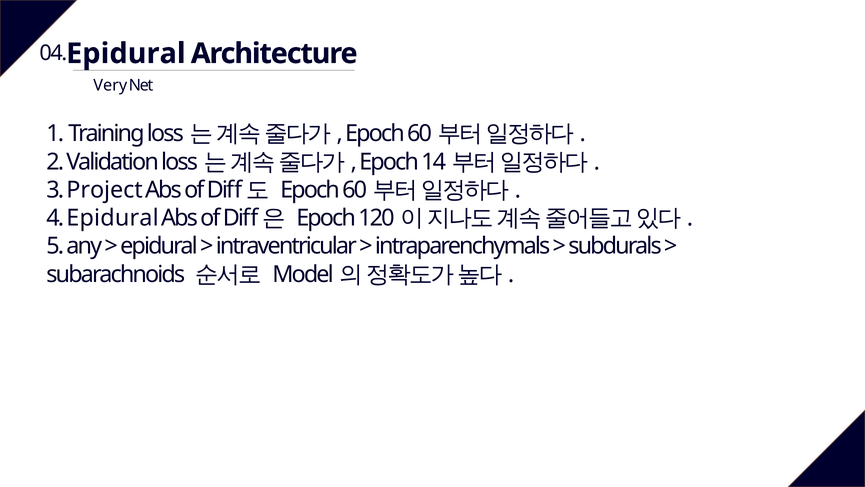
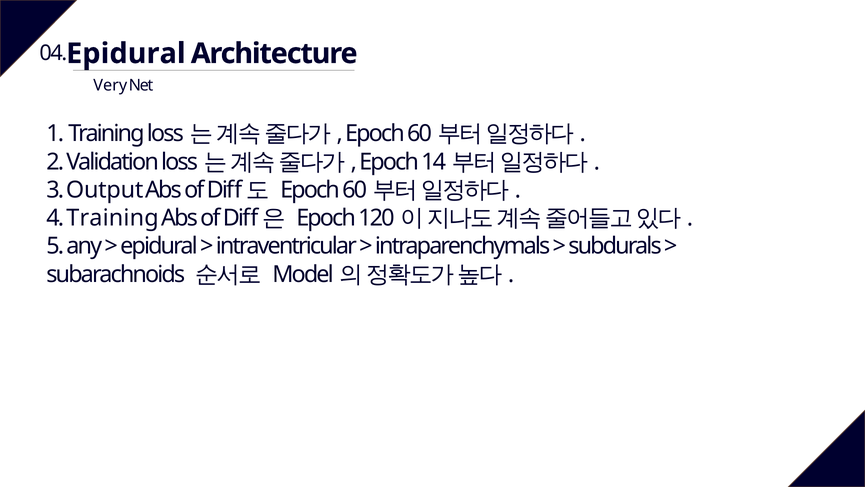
Project: Project -> Output
4 Epidural: Epidural -> Training
